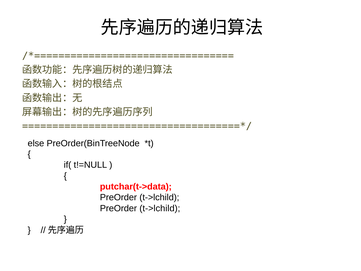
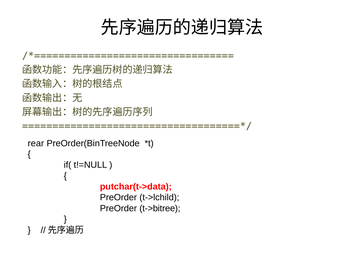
else: else -> rear
t->lchild at (160, 208): t->lchild -> t->bitree
